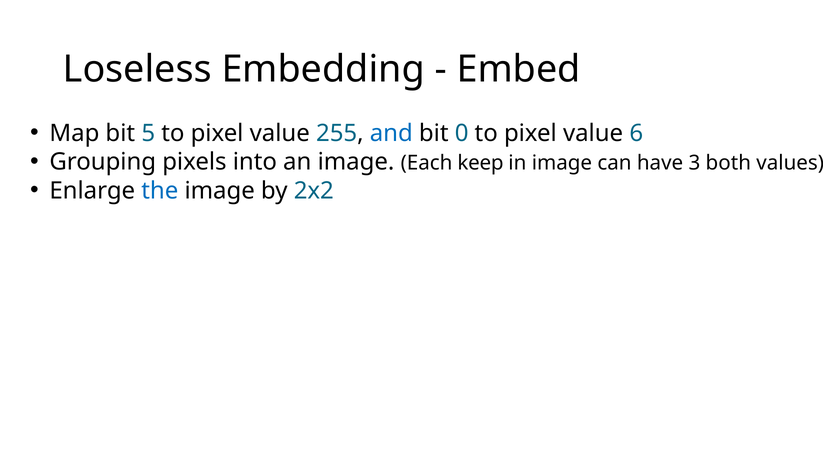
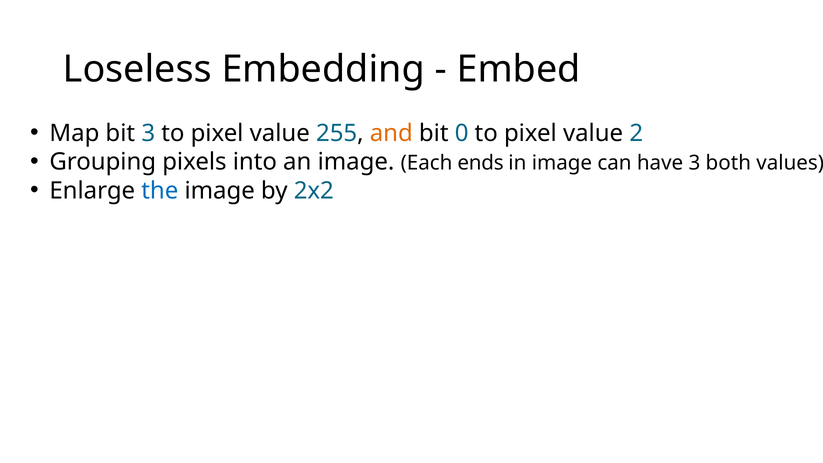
bit 5: 5 -> 3
and colour: blue -> orange
6: 6 -> 2
keep: keep -> ends
